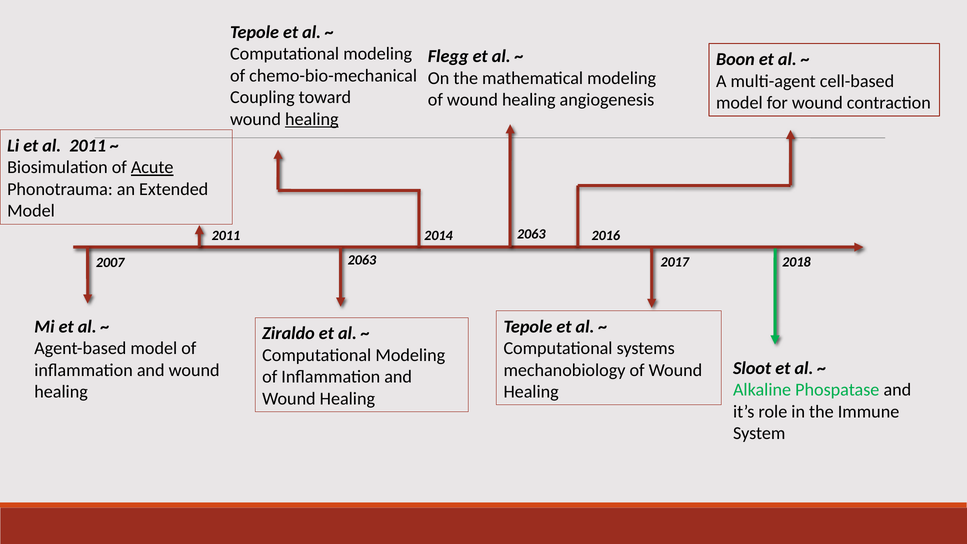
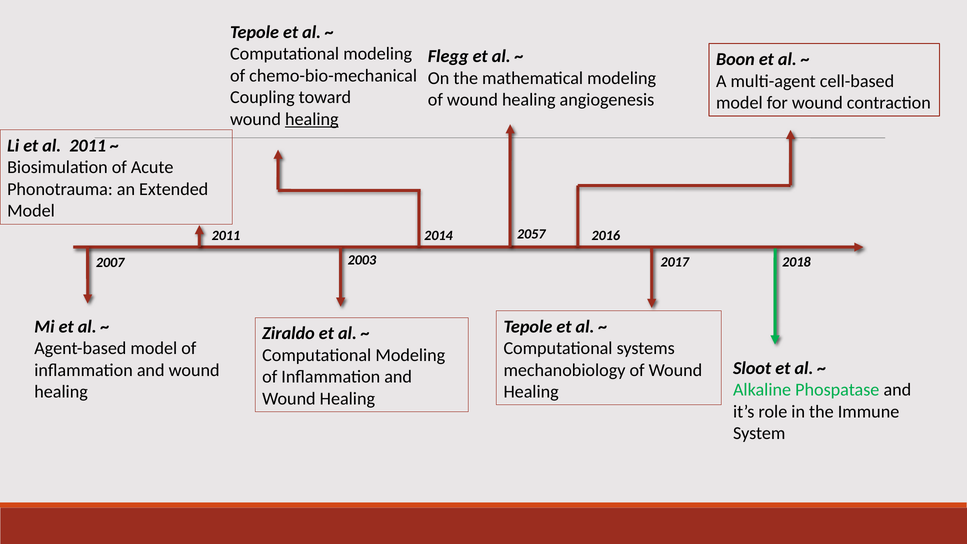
Acute underline: present -> none
2063 at (531, 234): 2063 -> 2057
2063 at (362, 260): 2063 -> 2003
